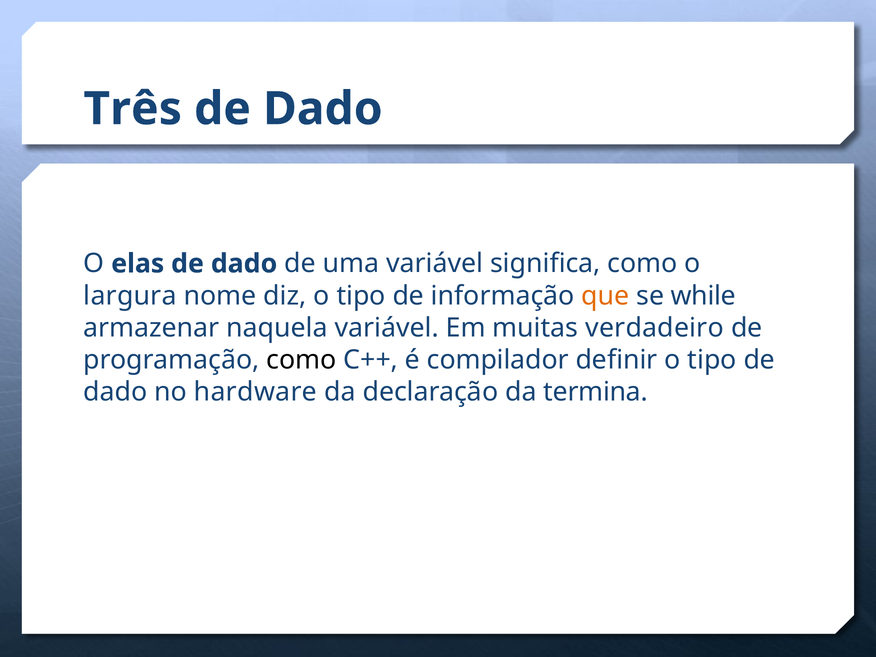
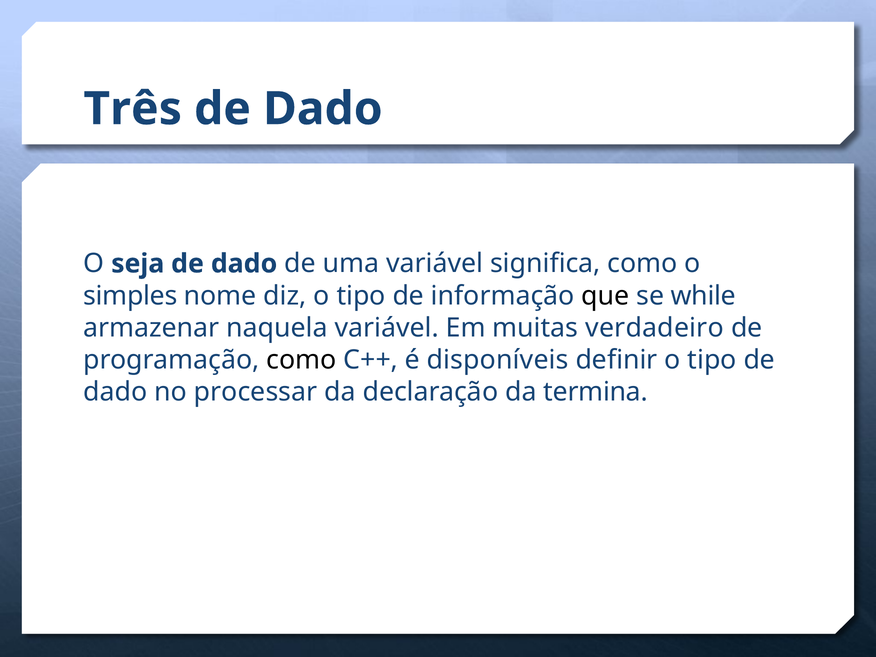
elas: elas -> seja
largura: largura -> simples
que colour: orange -> black
compilador: compilador -> disponíveis
hardware: hardware -> processar
